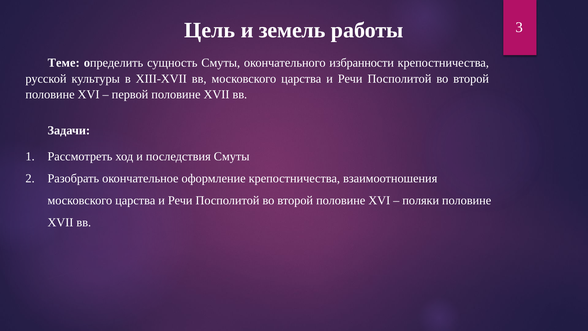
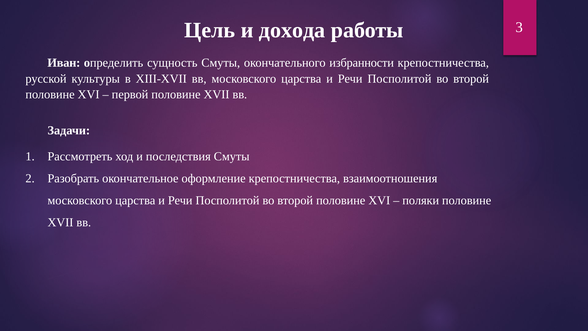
земель: земель -> дохода
Теме: Теме -> Иван
